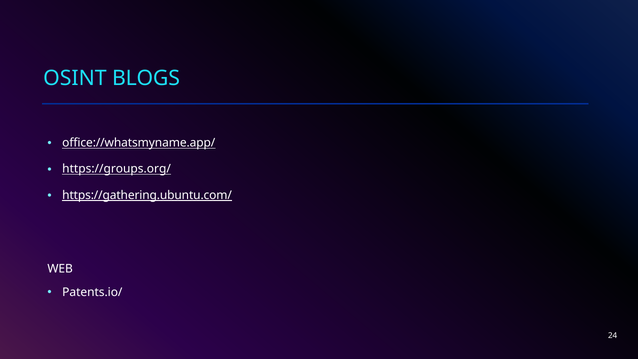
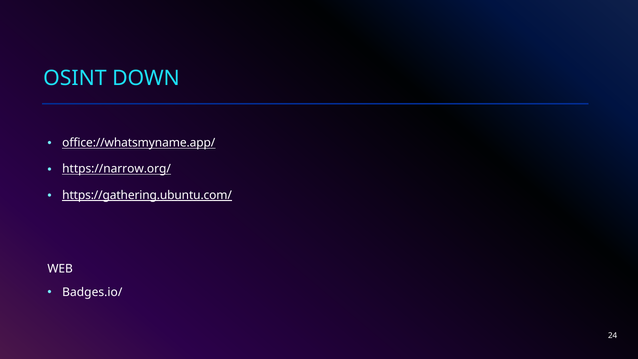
BLOGS: BLOGS -> DOWN
https://groups.org/: https://groups.org/ -> https://narrow.org/
Patents.io/: Patents.io/ -> Badges.io/
